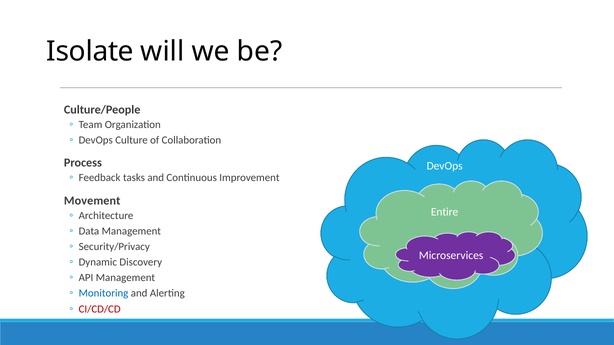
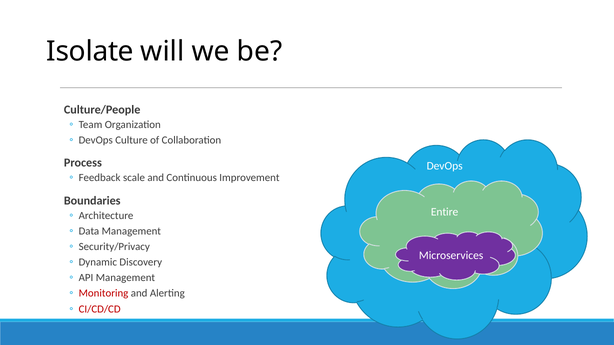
tasks: tasks -> scale
Movement: Movement -> Boundaries
Monitoring colour: blue -> red
